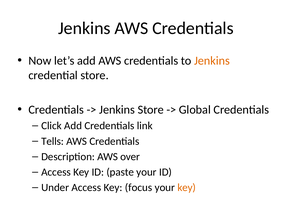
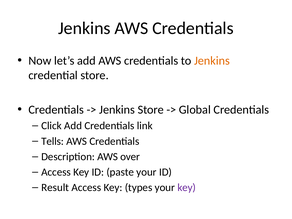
Under: Under -> Result
focus: focus -> types
key at (187, 187) colour: orange -> purple
